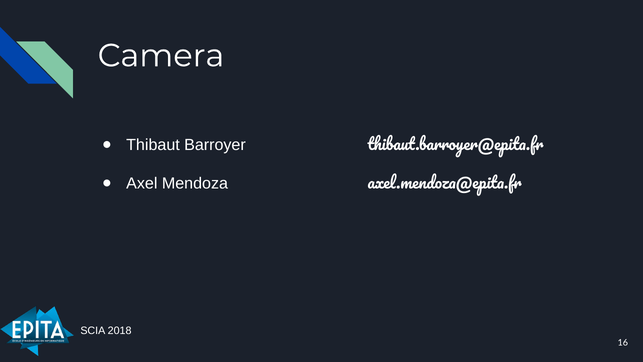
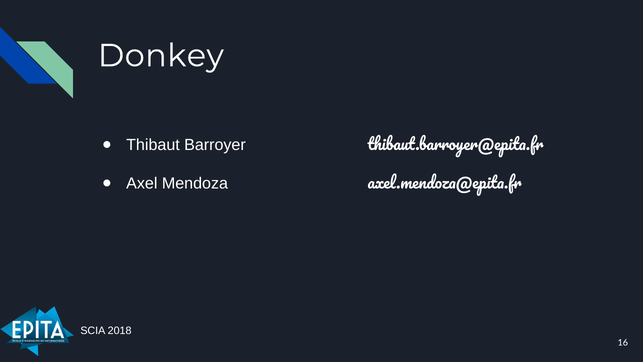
Camera: Camera -> Donkey
